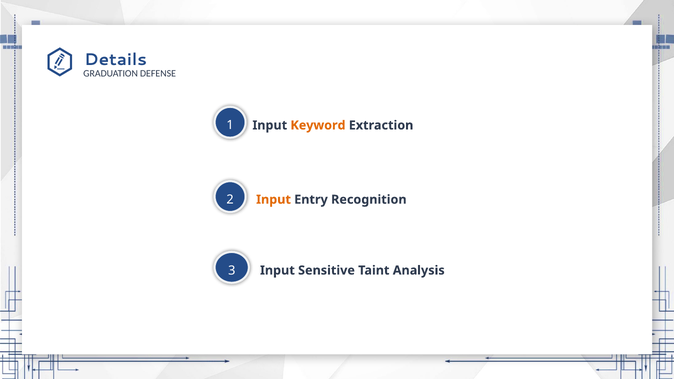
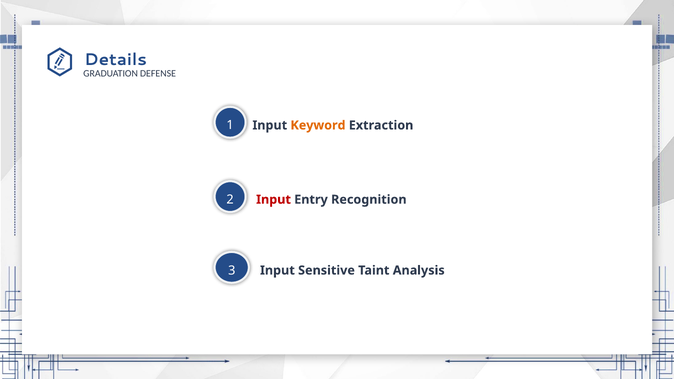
Input at (274, 200) colour: orange -> red
